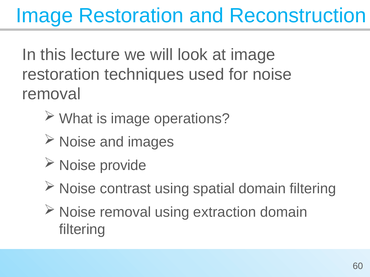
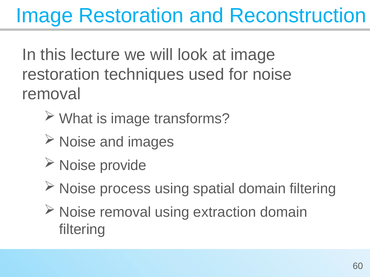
operations: operations -> transforms
contrast: contrast -> process
